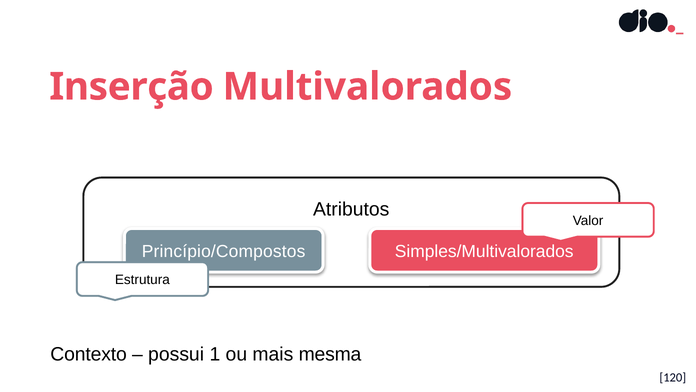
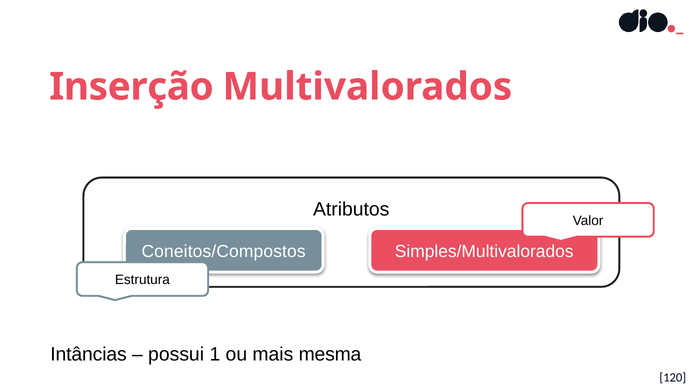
Princípio/Compostos: Princípio/Compostos -> Coneitos/Compostos
Contexto: Contexto -> Intâncias
